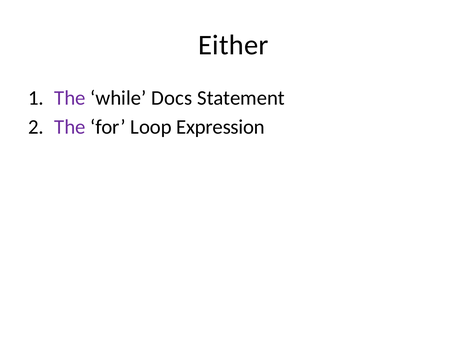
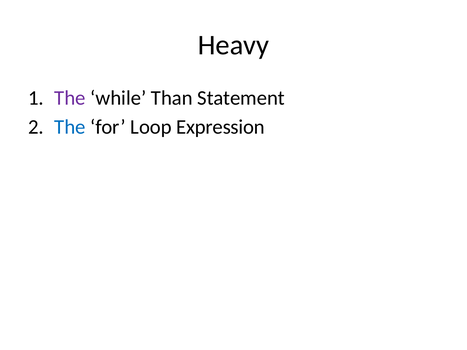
Either: Either -> Heavy
Docs: Docs -> Than
The at (70, 127) colour: purple -> blue
